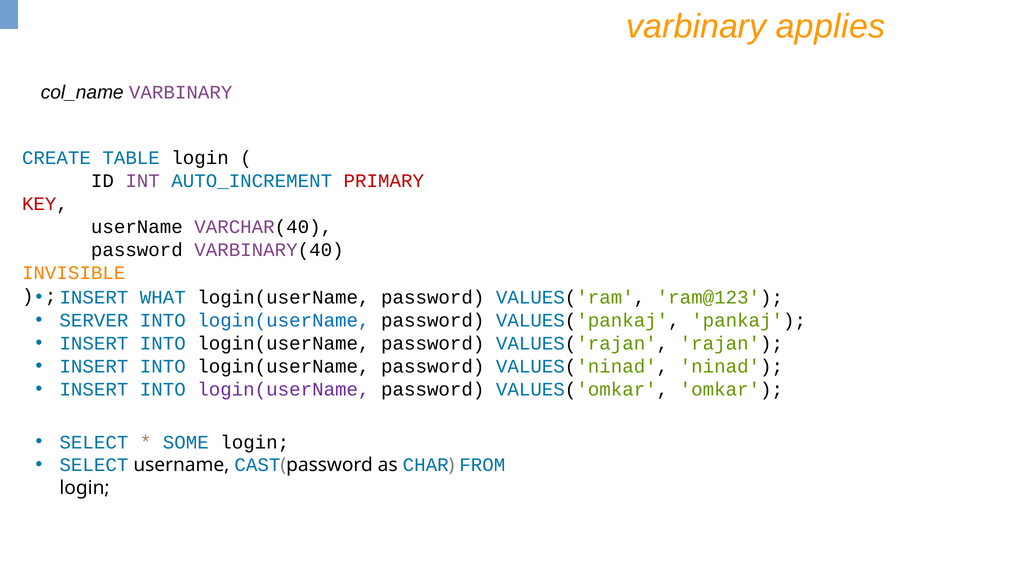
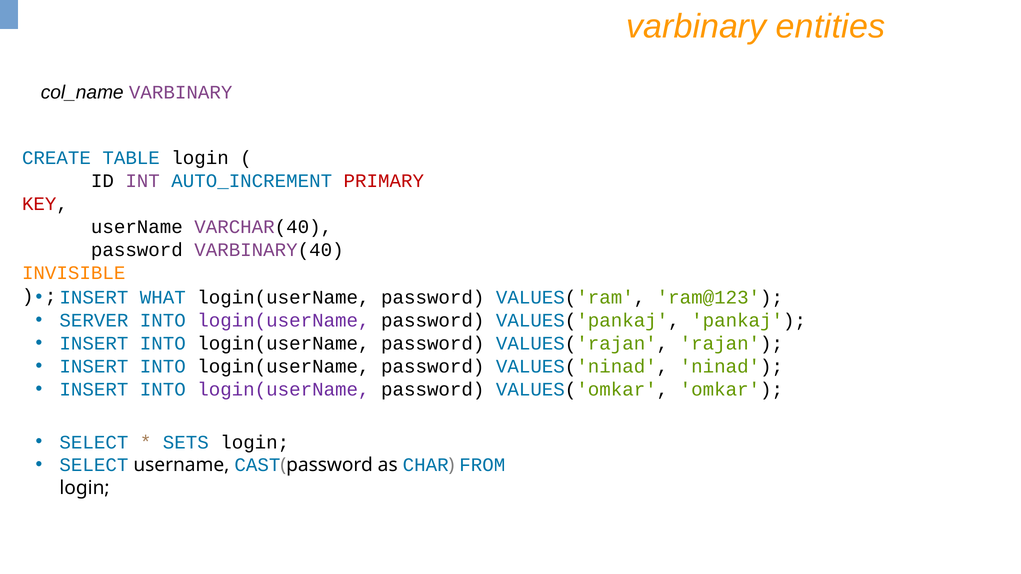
applies: applies -> entities
login(userName at (283, 321) colour: blue -> purple
SOME: SOME -> SETS
